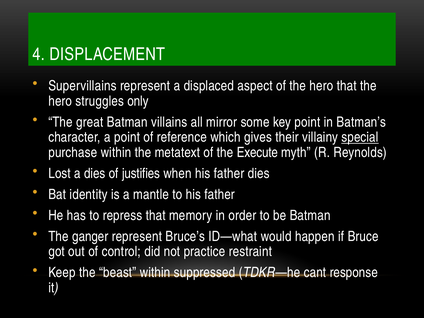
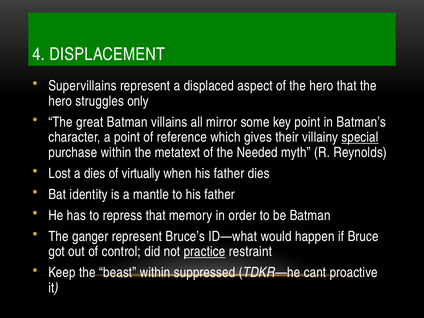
Execute: Execute -> Needed
justifies: justifies -> virtually
practice underline: none -> present
response: response -> proactive
